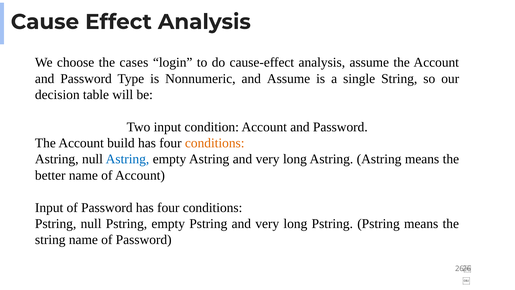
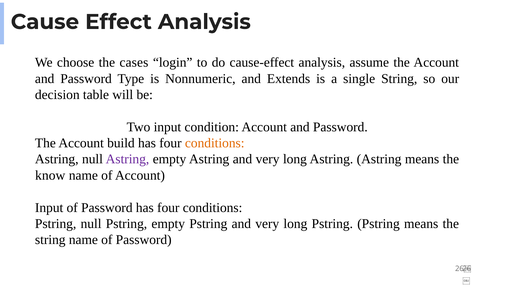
and Assume: Assume -> Extends
Astring at (127, 159) colour: blue -> purple
better: better -> know
